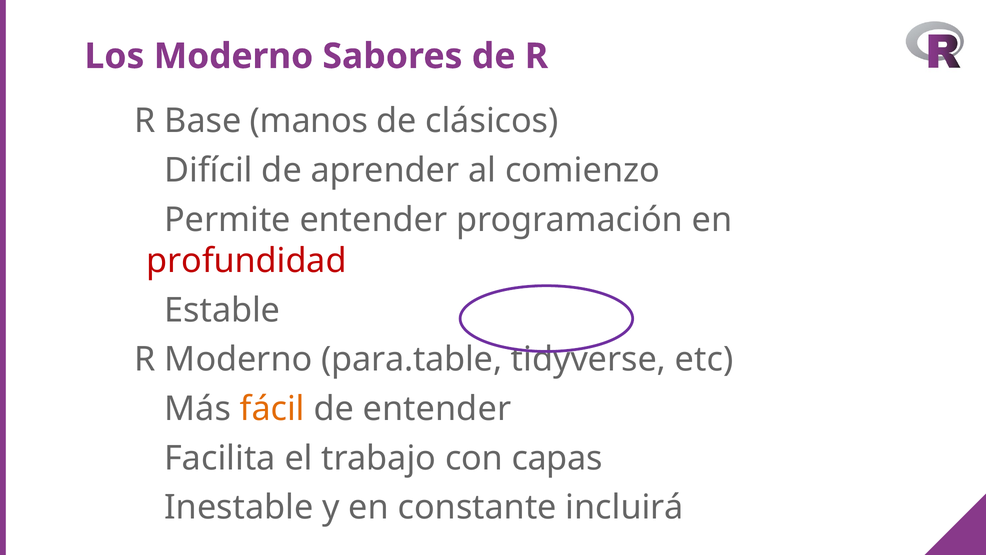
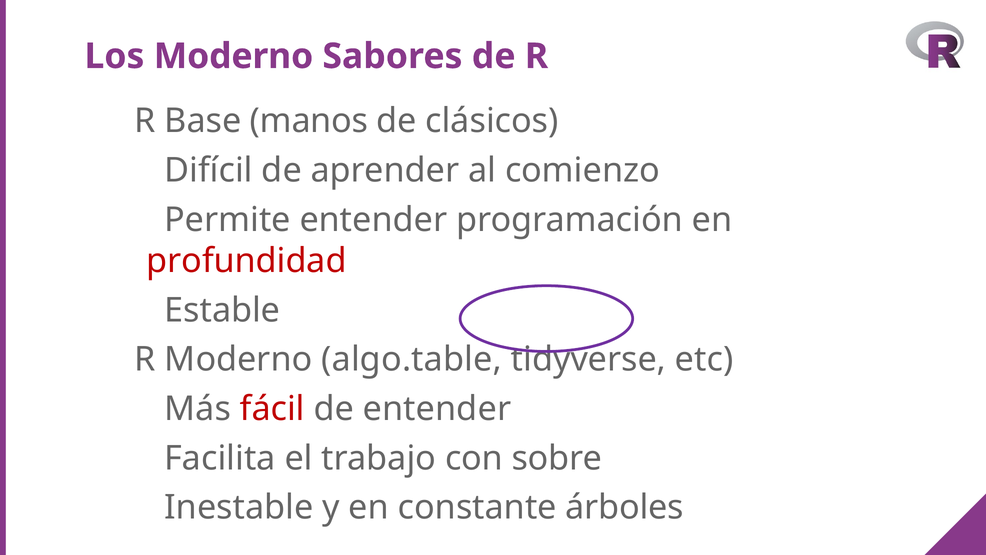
para.table: para.table -> algo.table
fácil colour: orange -> red
capas: capas -> sobre
incluirá: incluirá -> árboles
